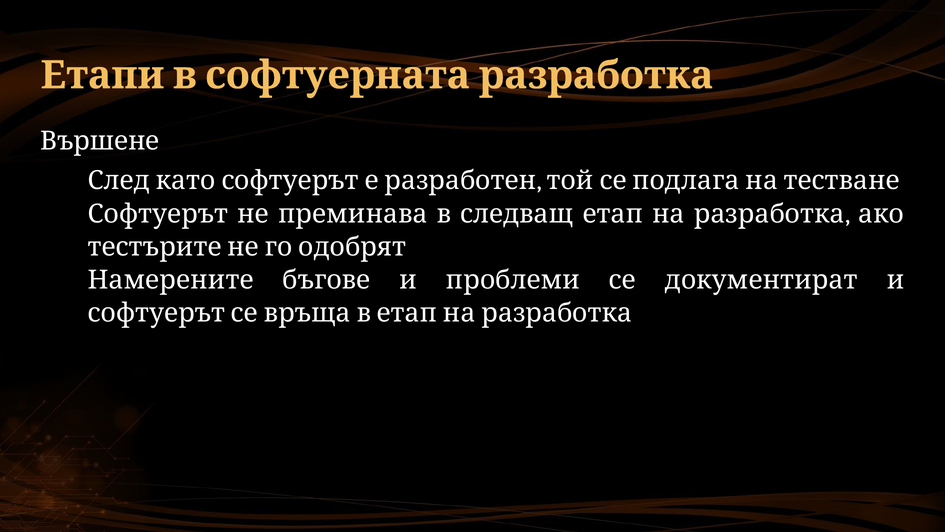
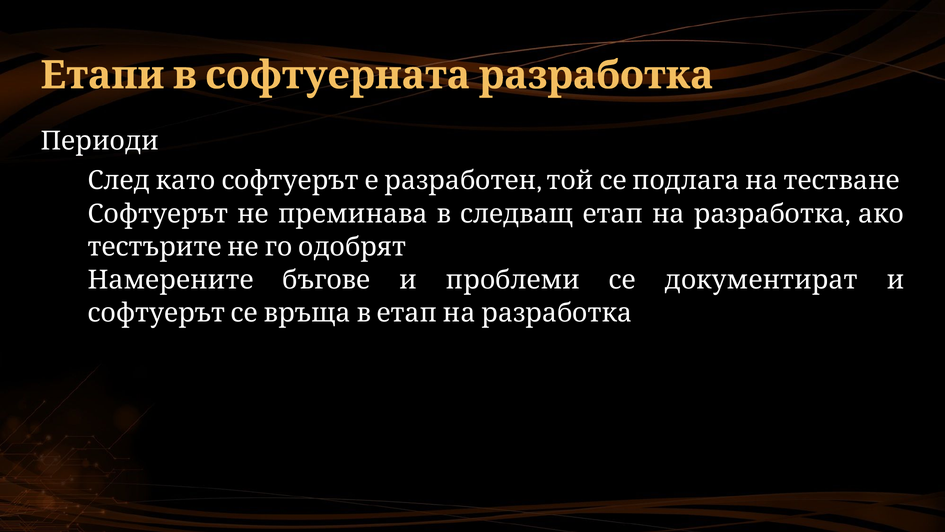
Вършене: Вършене -> Периоди
